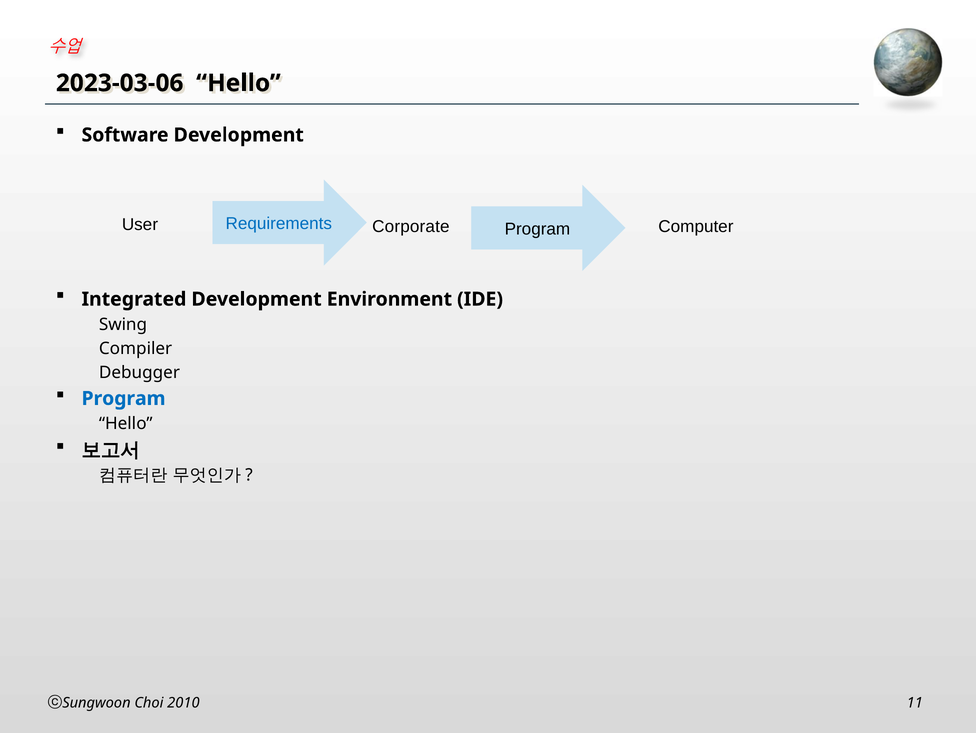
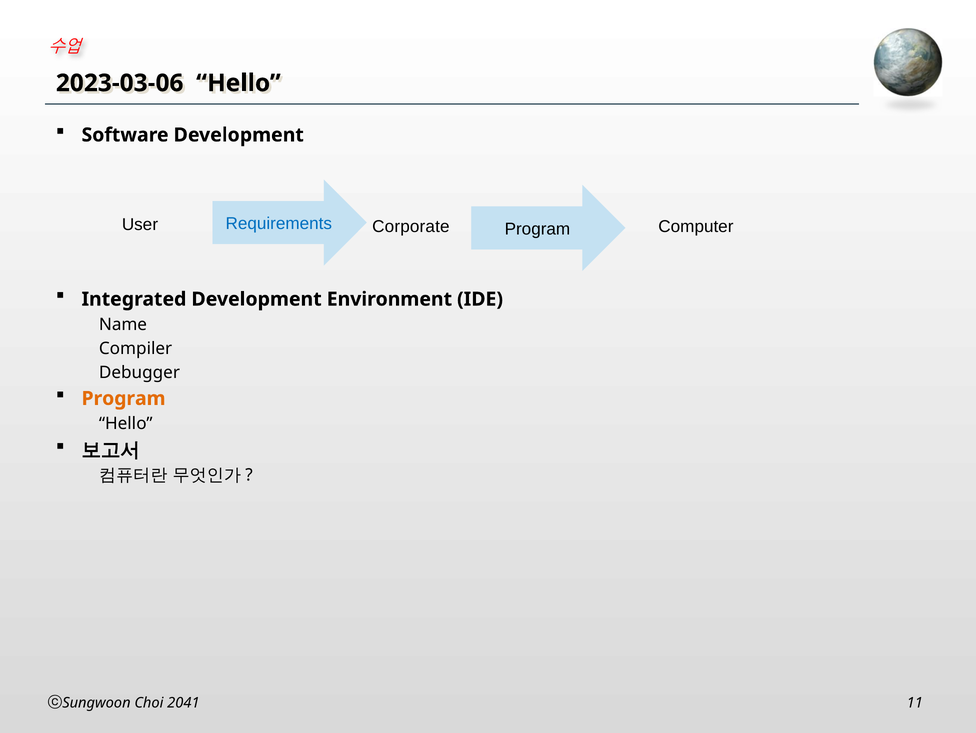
Swing: Swing -> Name
Program at (124, 398) colour: blue -> orange
2010: 2010 -> 2041
